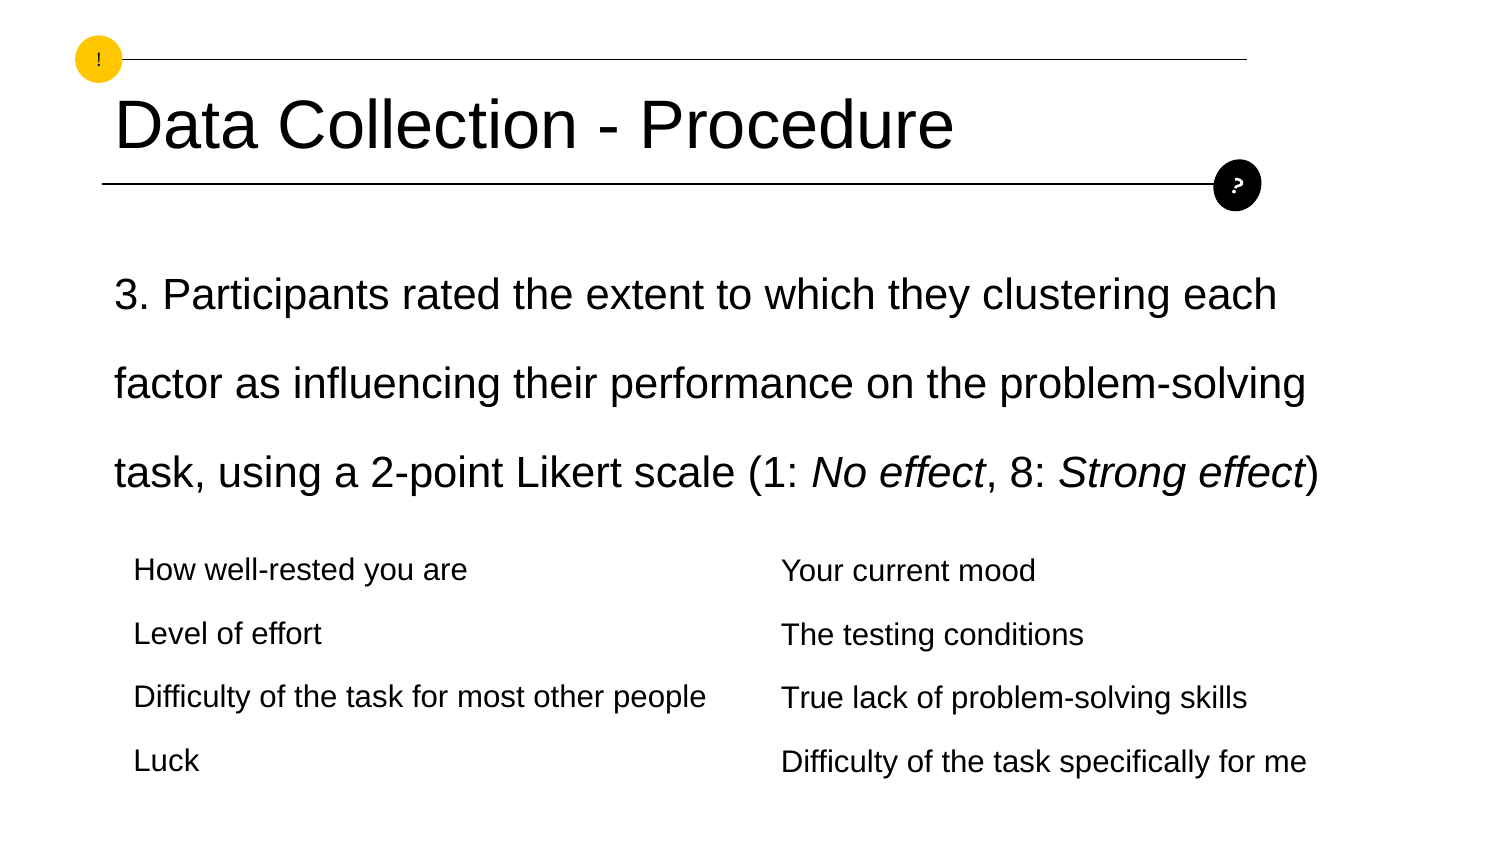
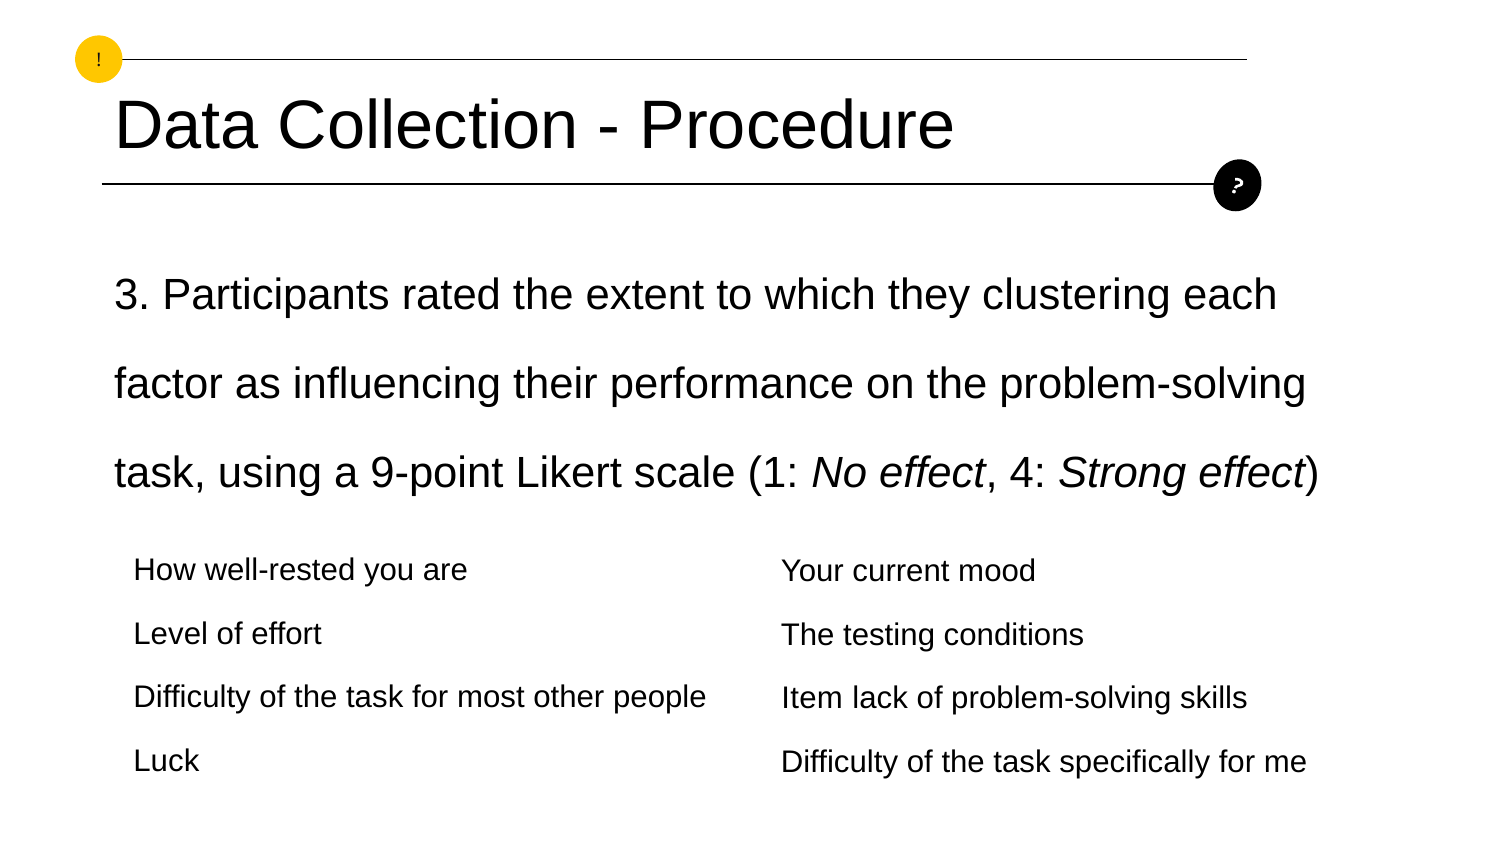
2-point: 2-point -> 9-point
8: 8 -> 4
True: True -> Item
